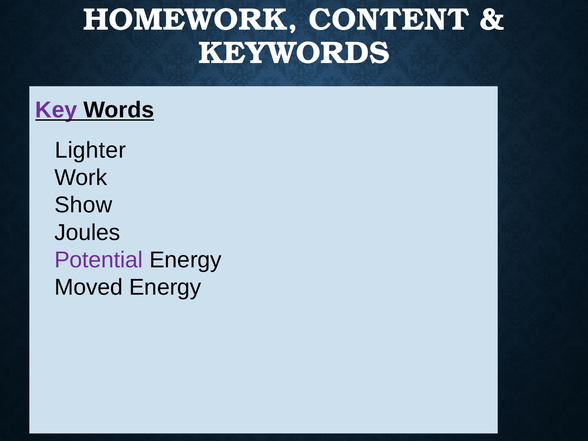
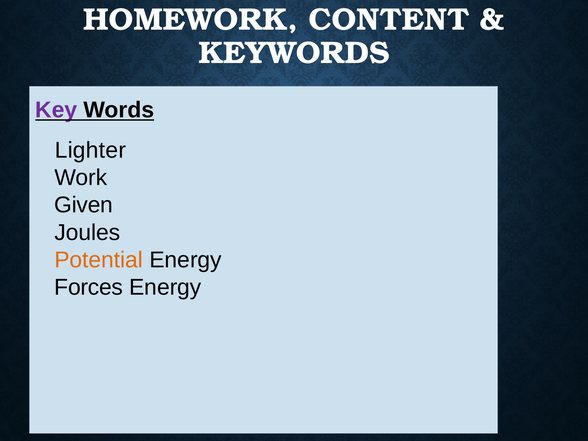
Show: Show -> Given
Potential colour: purple -> orange
Moved: Moved -> Forces
